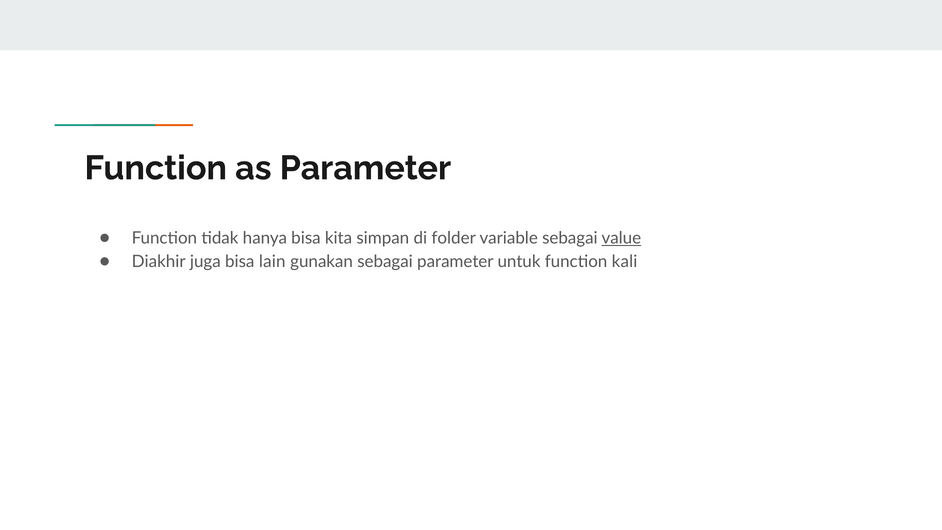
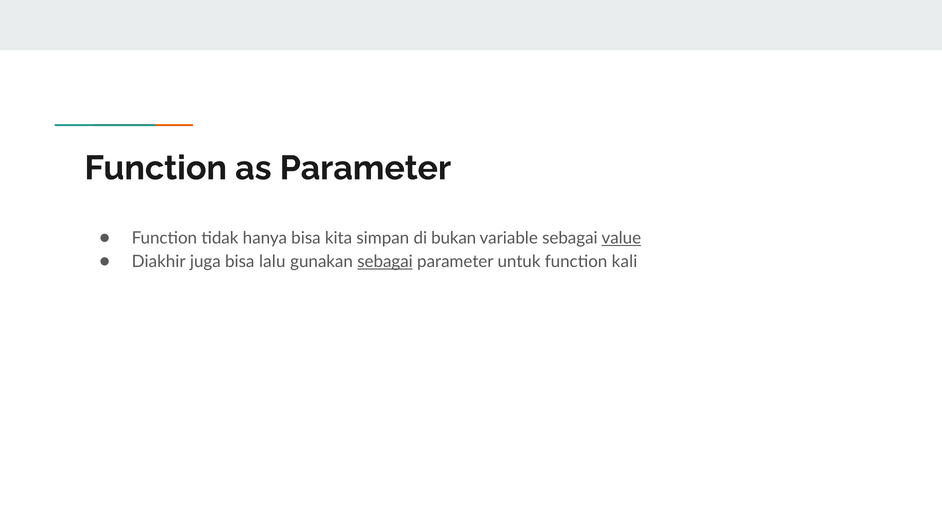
folder: folder -> bukan
lain: lain -> lalu
sebagai at (385, 262) underline: none -> present
